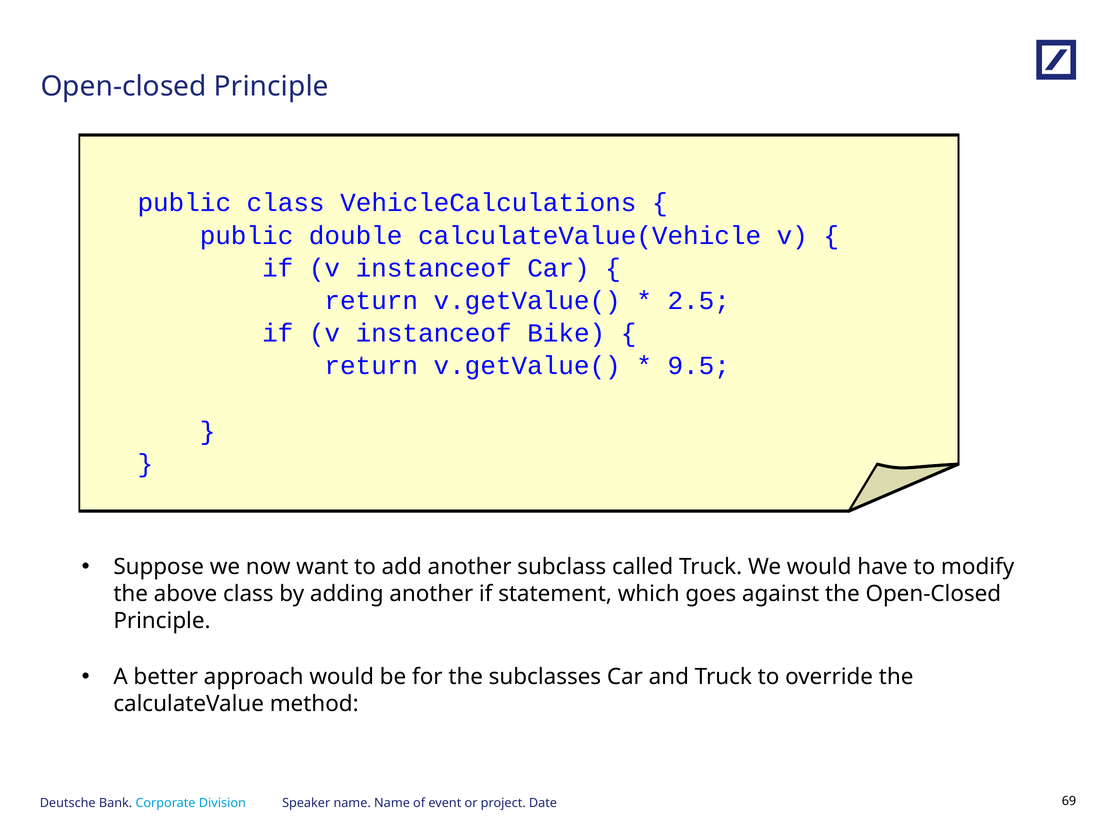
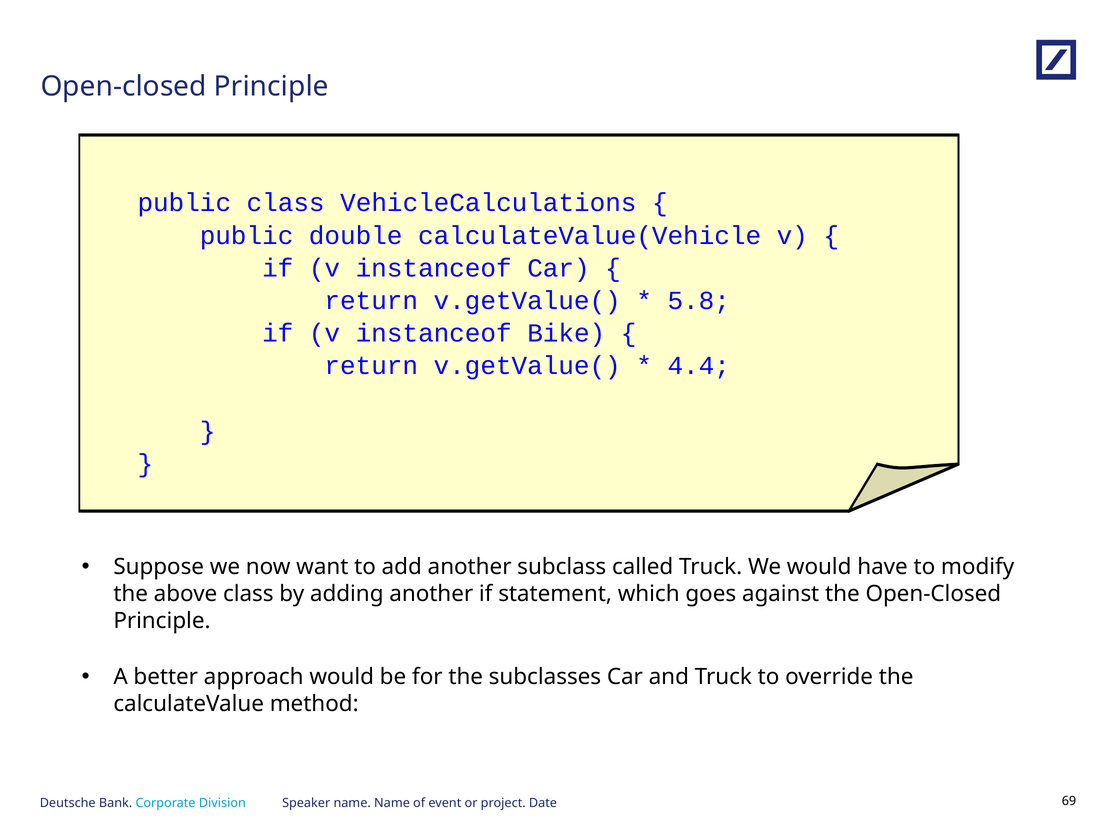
2.5: 2.5 -> 5.8
9.5: 9.5 -> 4.4
